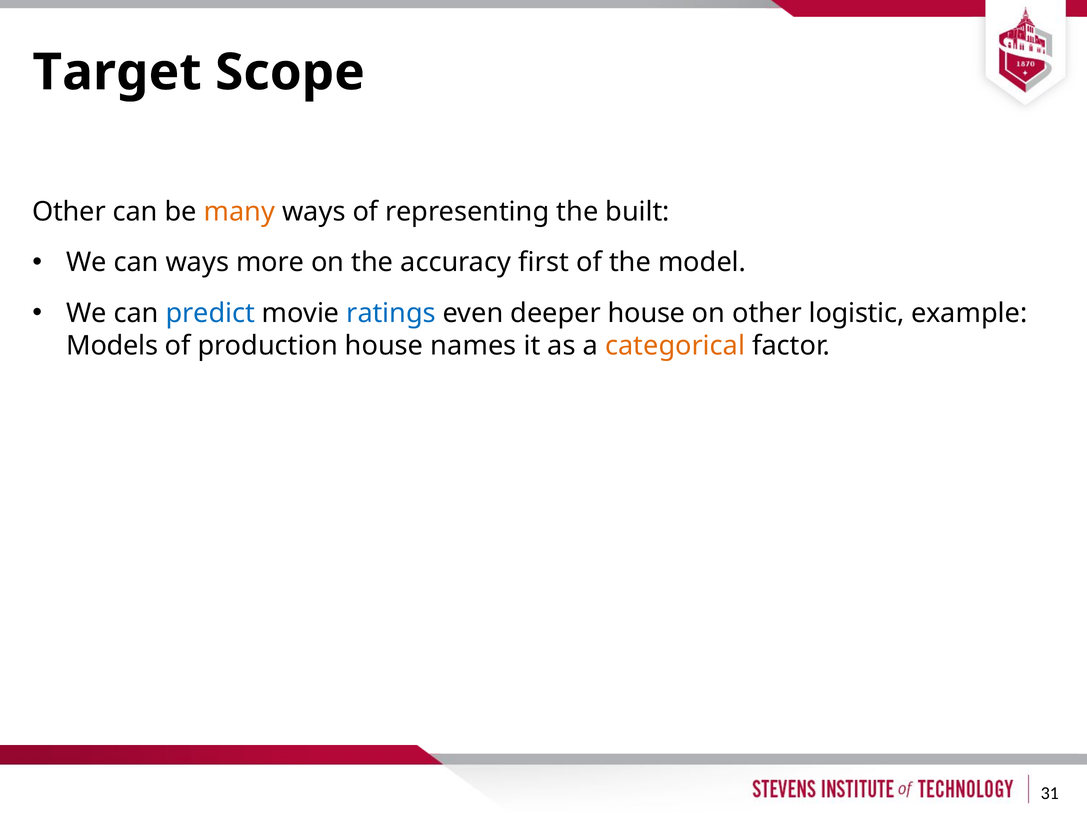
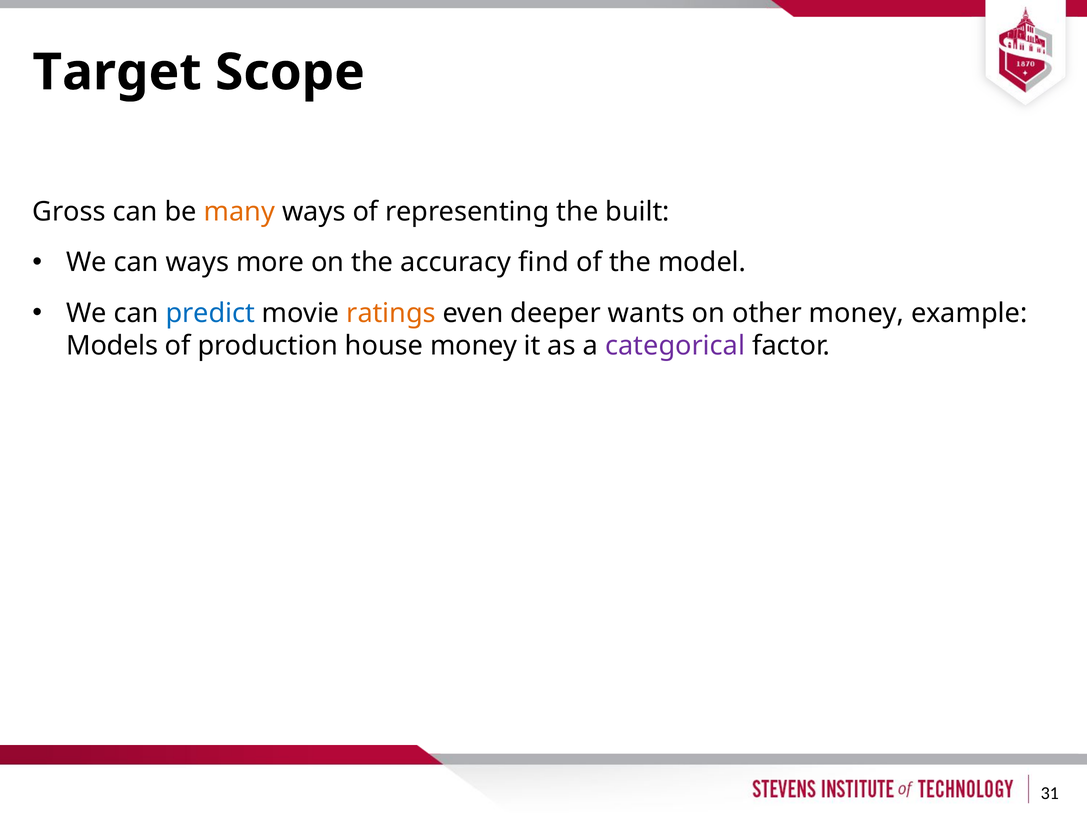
Other at (69, 212): Other -> Gross
first: first -> find
ratings colour: blue -> orange
deeper house: house -> wants
other logistic: logistic -> money
house names: names -> money
categorical colour: orange -> purple
